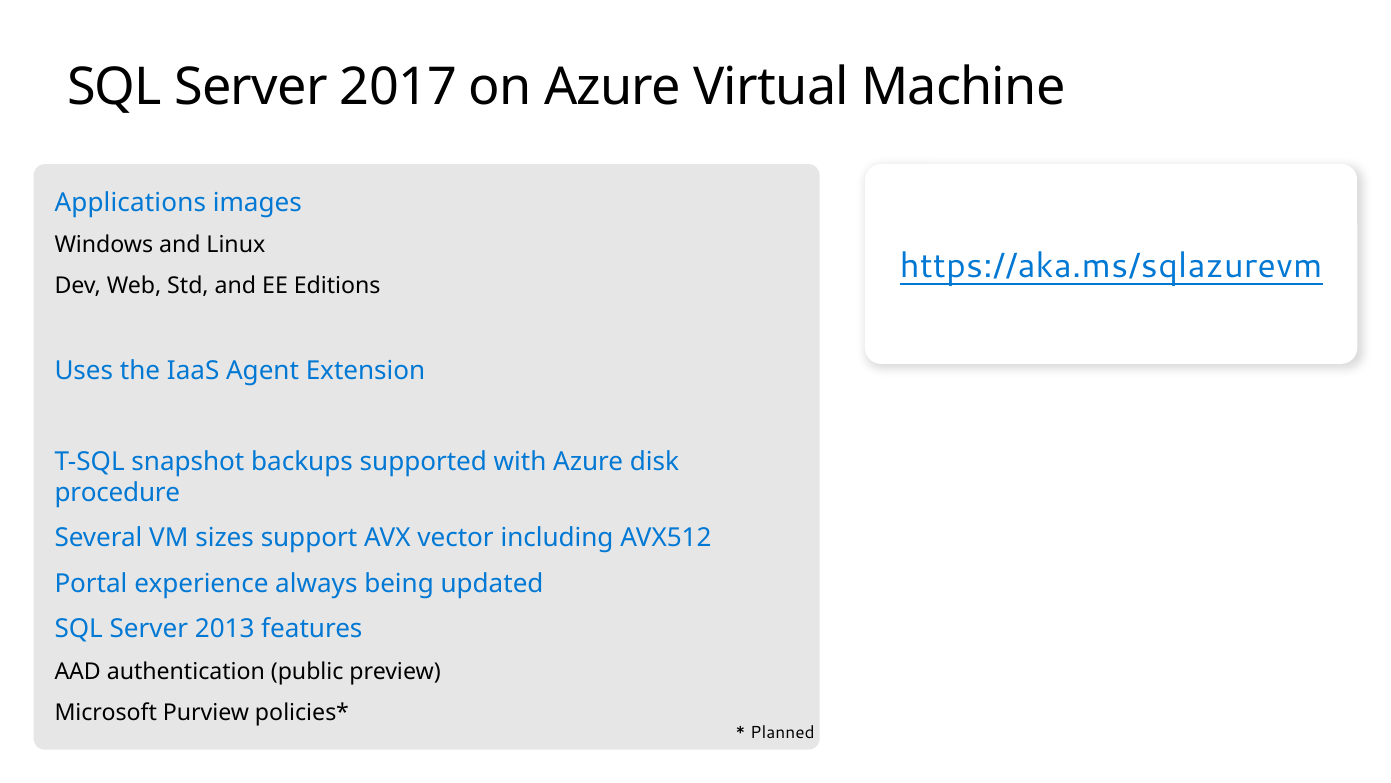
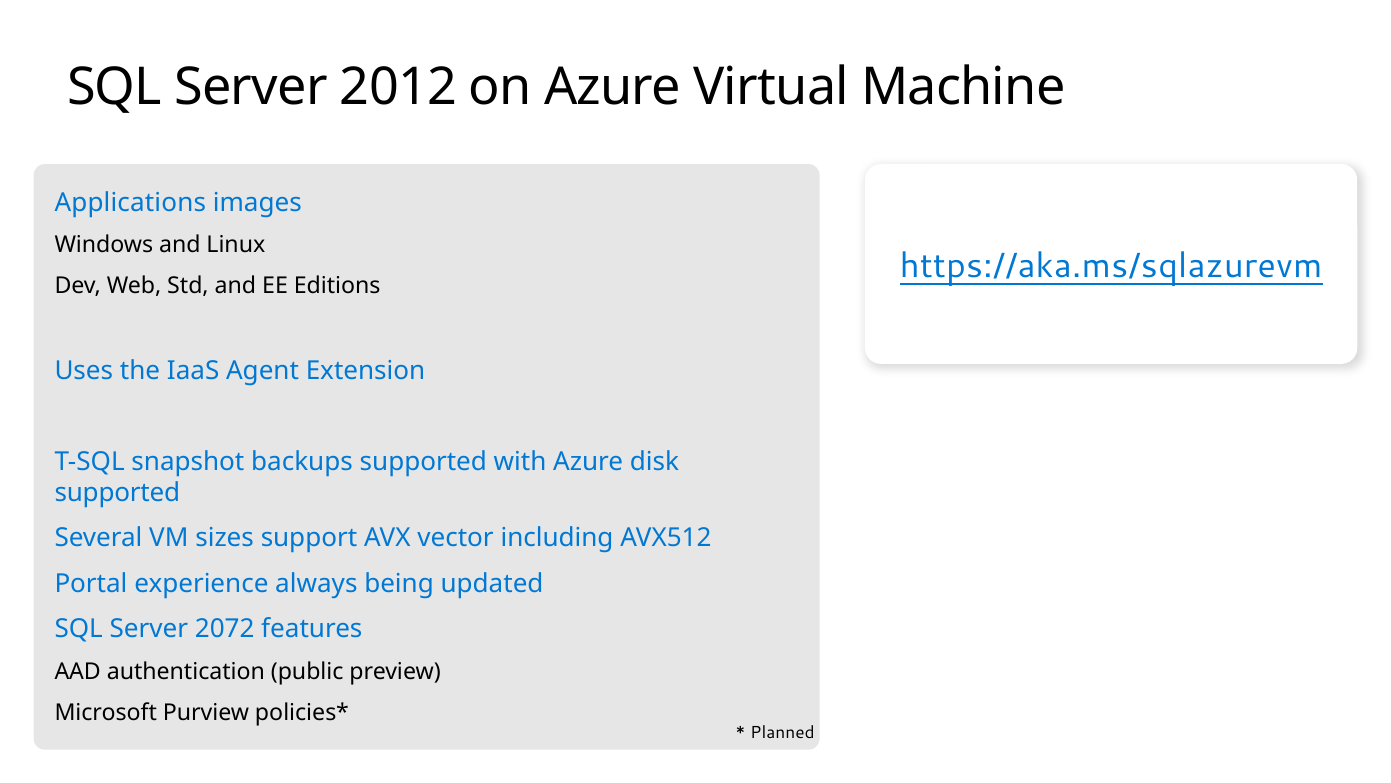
2017: 2017 -> 2012
procedure at (117, 493): procedure -> supported
2013: 2013 -> 2072
